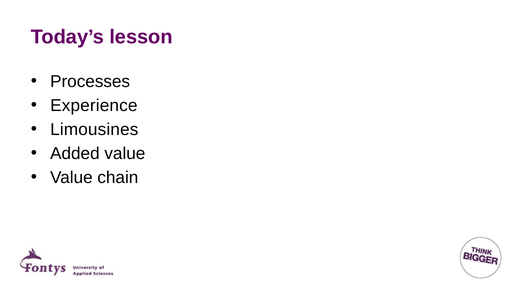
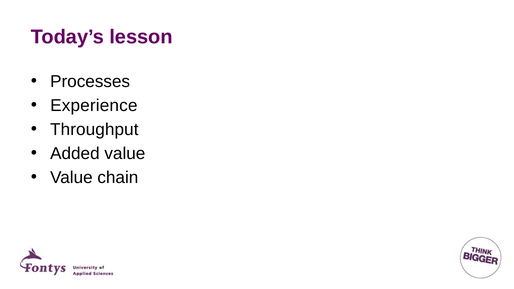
Limousines: Limousines -> Throughput
